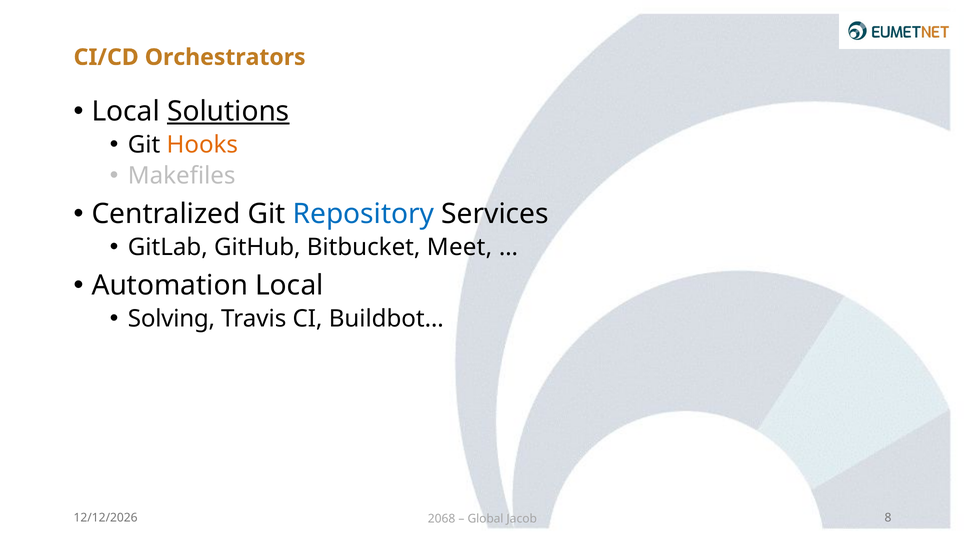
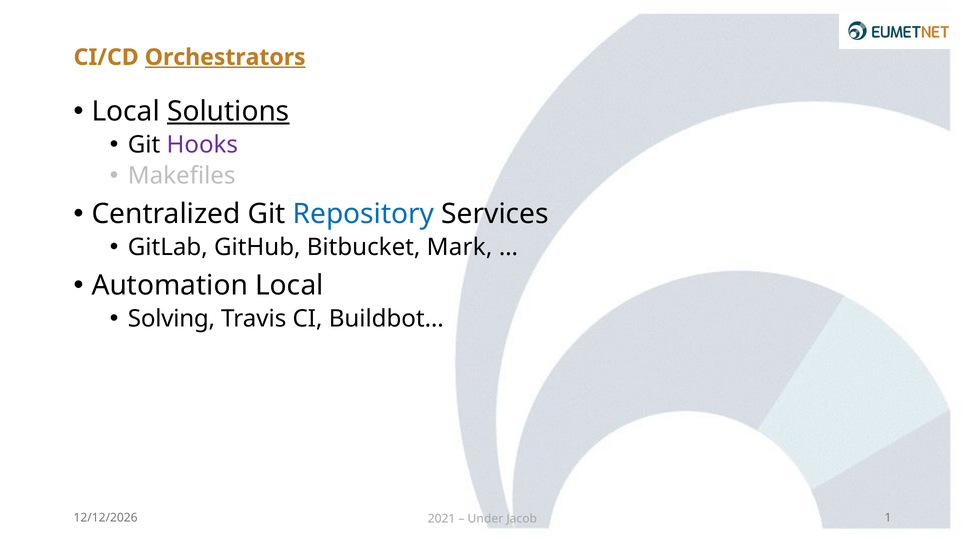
Orchestrators underline: none -> present
Hooks colour: orange -> purple
Meet: Meet -> Mark
8: 8 -> 1
2068: 2068 -> 2021
Global: Global -> Under
